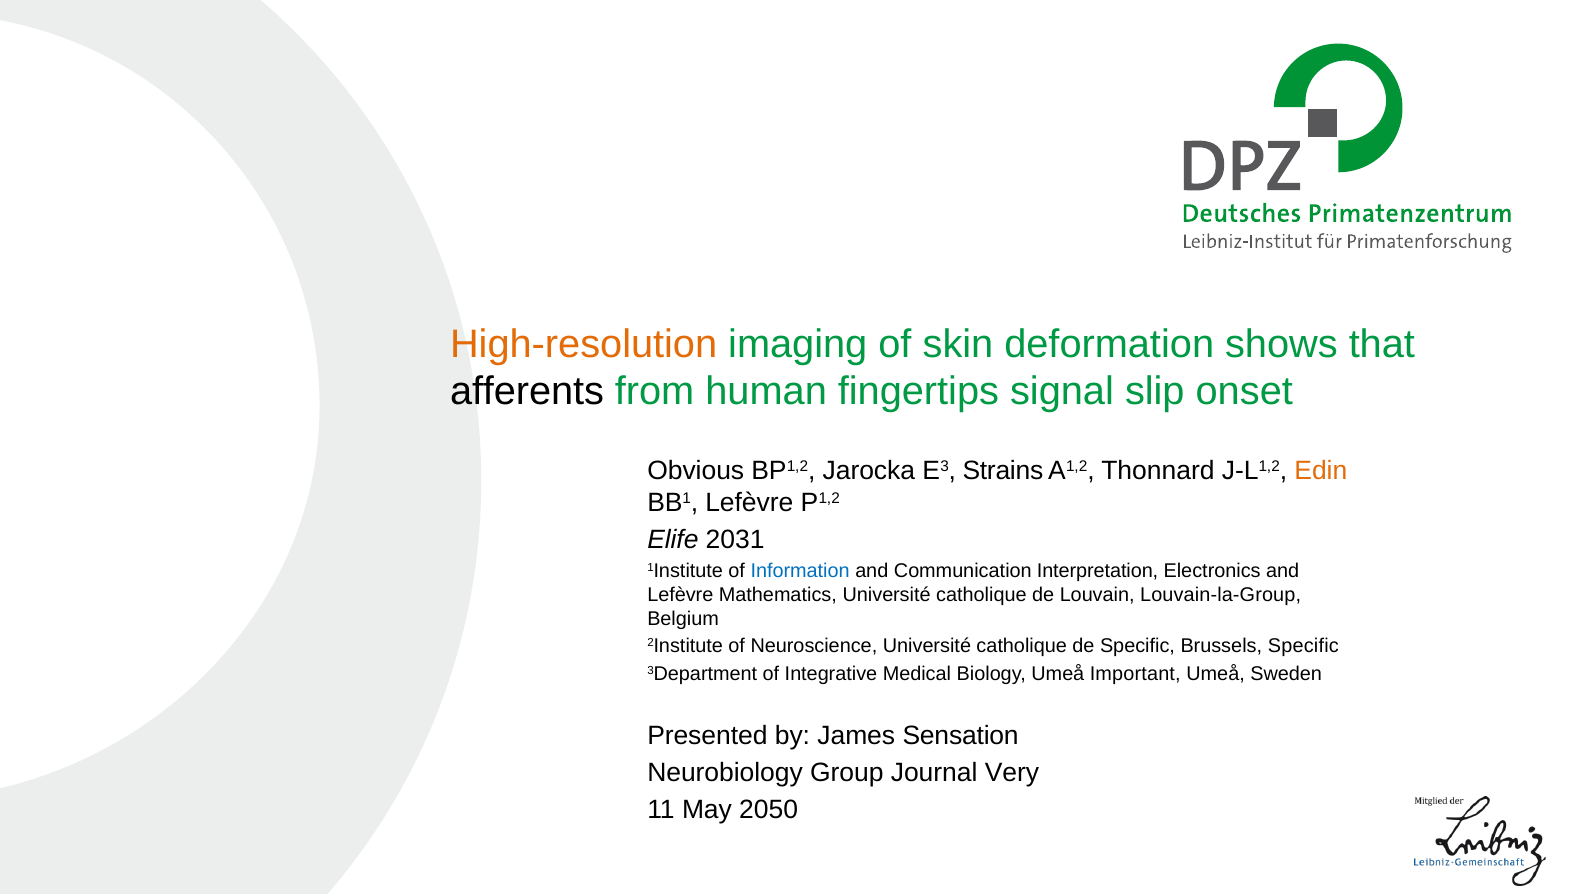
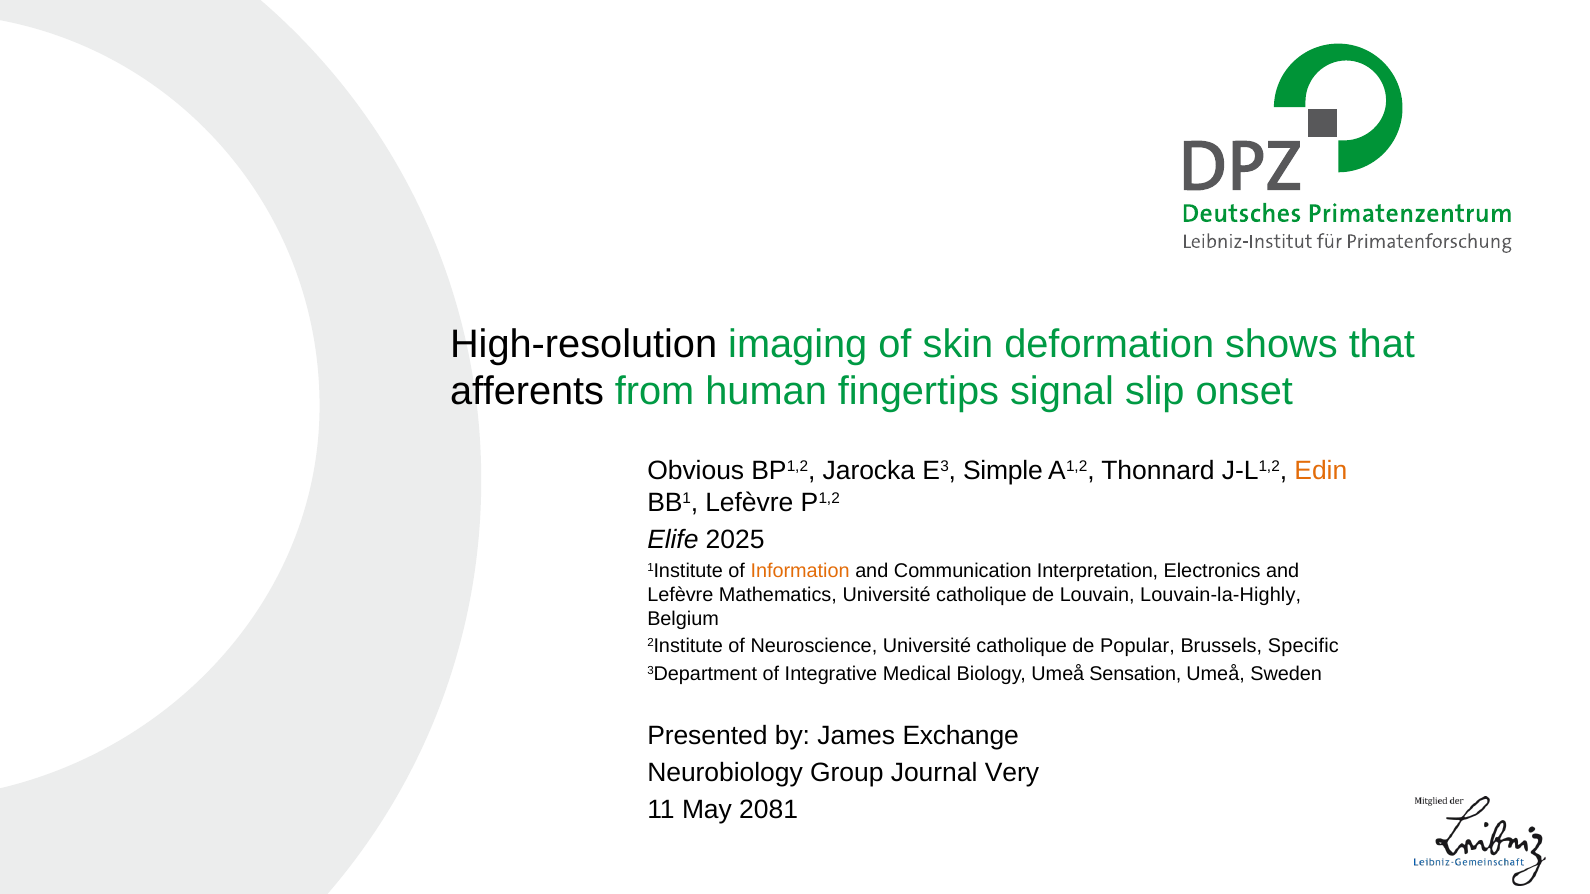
High-resolution colour: orange -> black
Strains: Strains -> Simple
2031: 2031 -> 2025
Information colour: blue -> orange
Louvain-la-Group: Louvain-la-Group -> Louvain-la-Highly
de Specific: Specific -> Popular
Important: Important -> Sensation
Sensation: Sensation -> Exchange
2050: 2050 -> 2081
